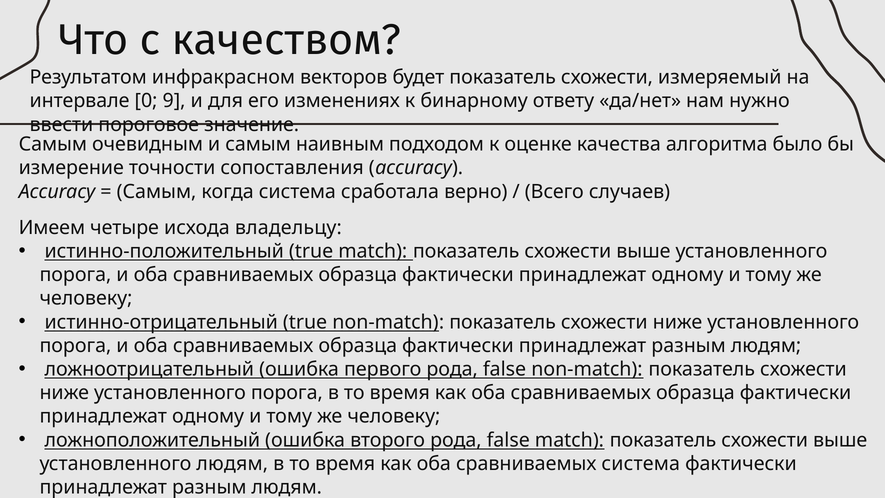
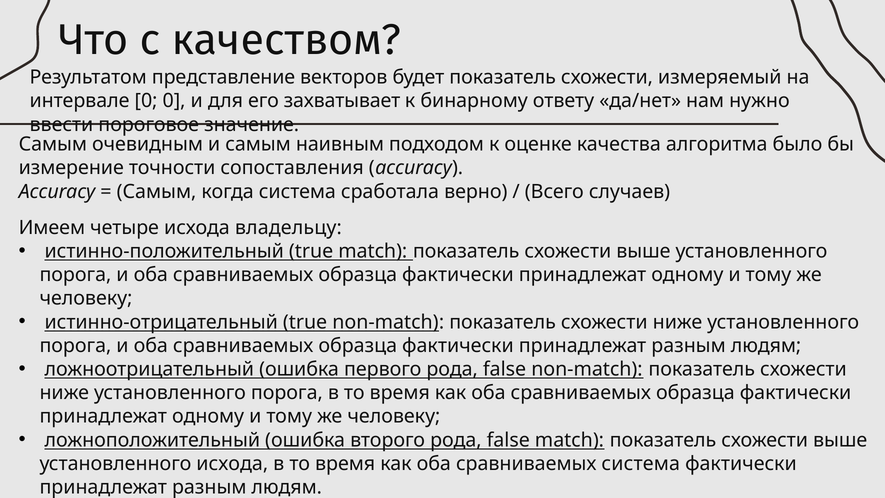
инфракрасном: инфракрасном -> представление
0 9: 9 -> 0
изменениях: изменениях -> захватывает
установленного людям: людям -> исхода
